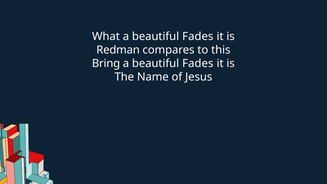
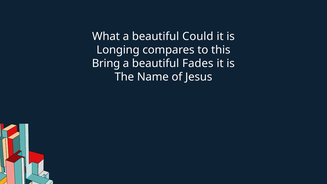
What a beautiful Fades: Fades -> Could
Redman: Redman -> Longing
